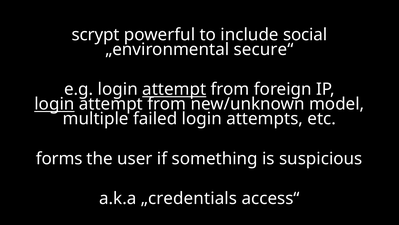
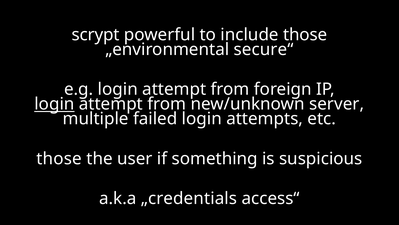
include social: social -> those
attempt at (174, 89) underline: present -> none
model: model -> server
forms at (59, 158): forms -> those
